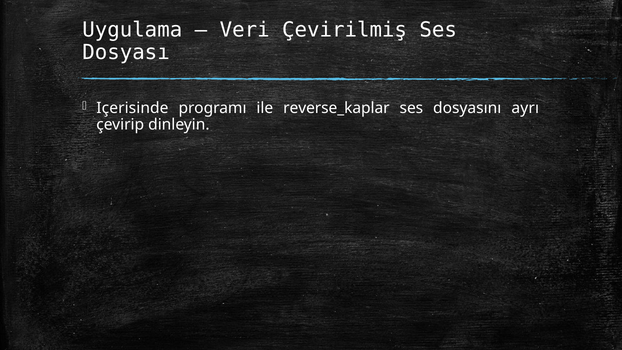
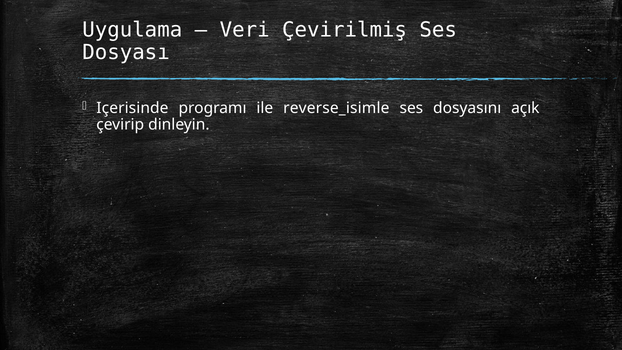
reverse_kaplar: reverse_kaplar -> reverse_isimle
ayrı: ayrı -> açık
